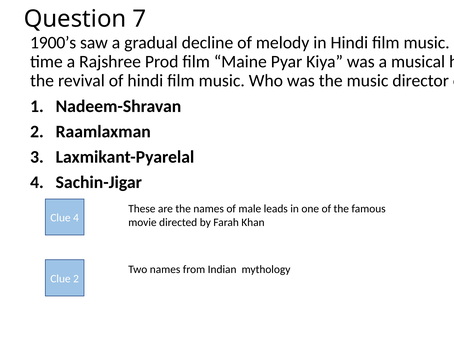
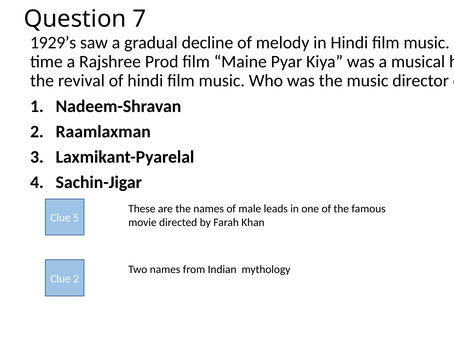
1900’s: 1900’s -> 1929’s
Clue 4: 4 -> 5
